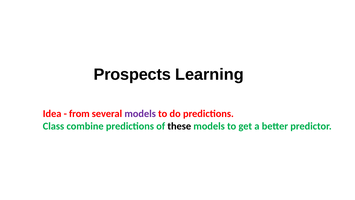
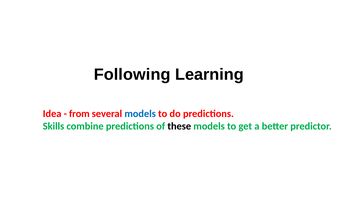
Prospects: Prospects -> Following
models at (140, 114) colour: purple -> blue
Class: Class -> Skills
